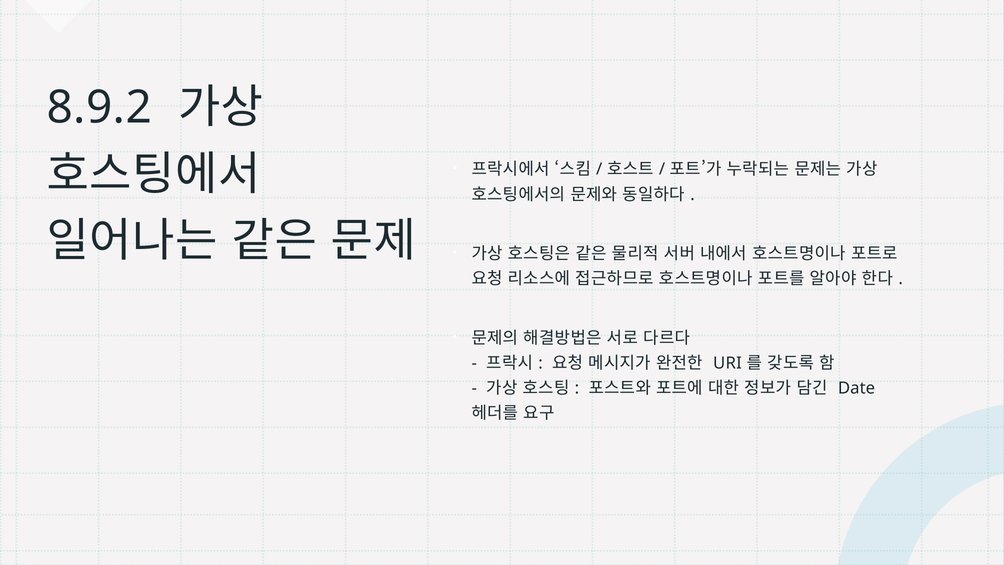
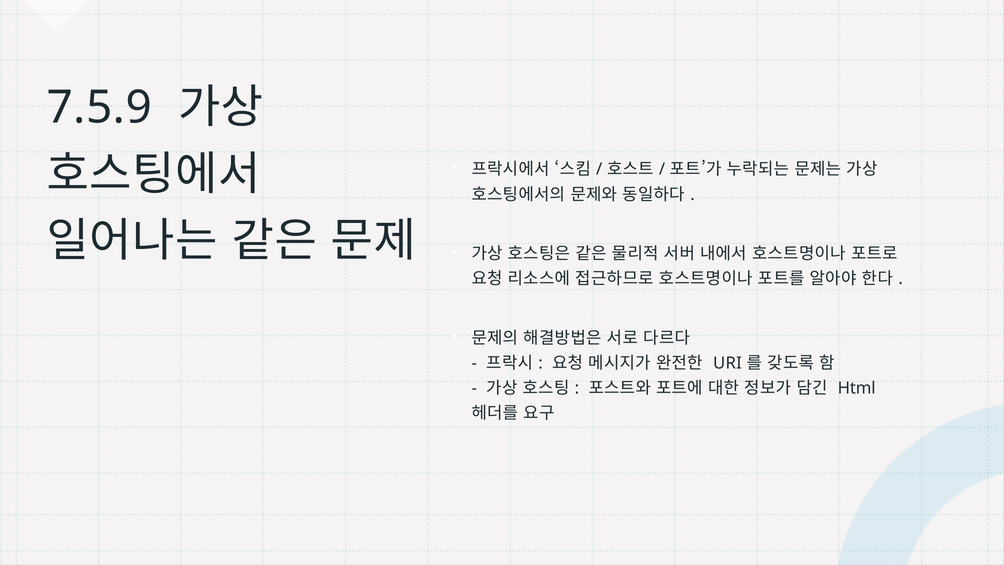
8.9.2: 8.9.2 -> 7.5.9
Date: Date -> Html
